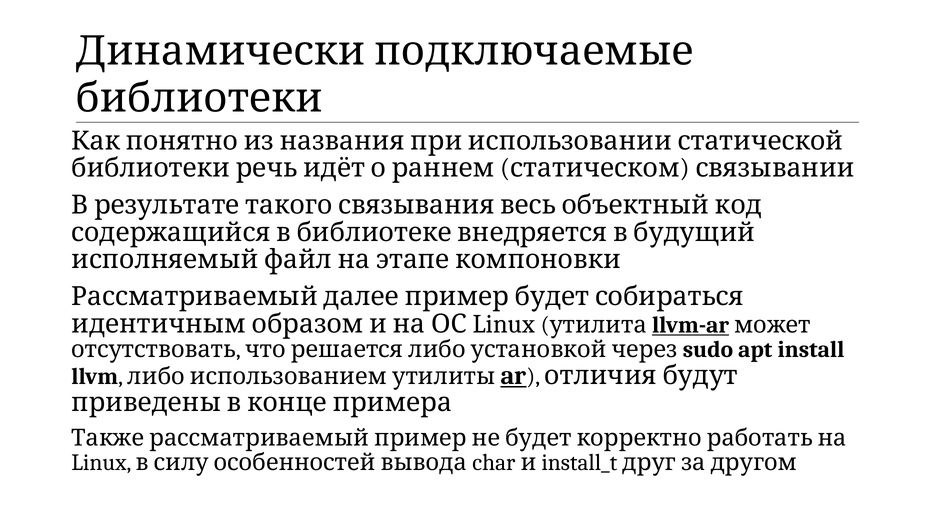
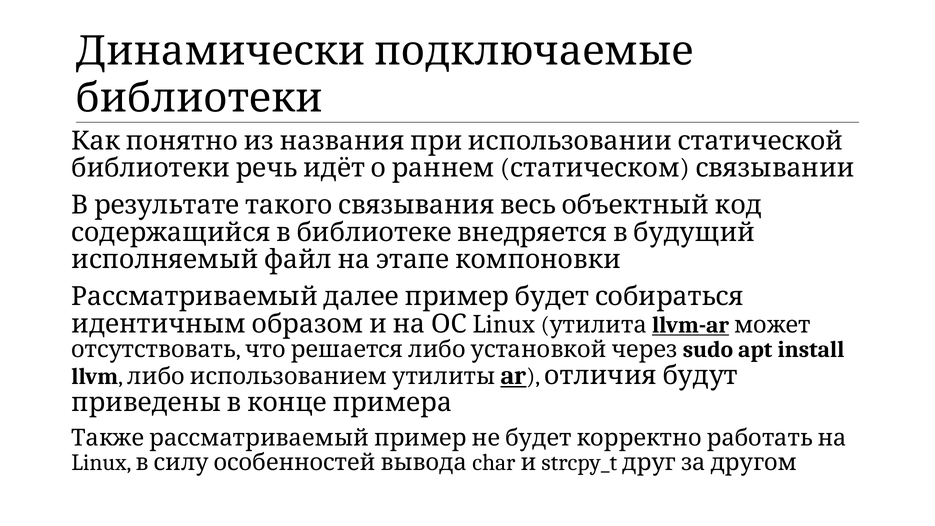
install_t: install_t -> strcpy_t
